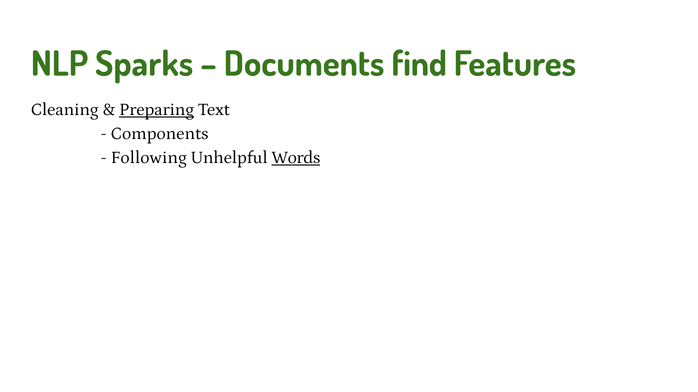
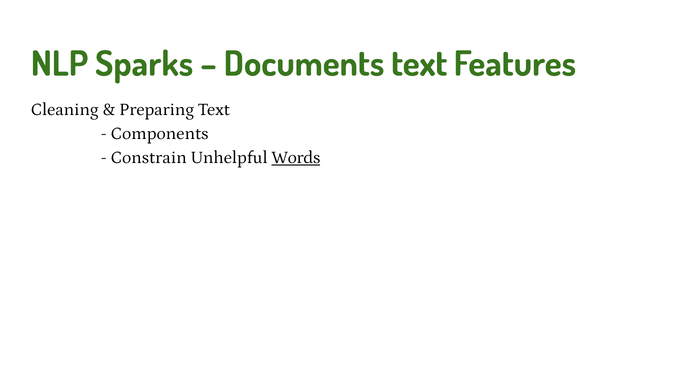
Documents find: find -> text
Preparing underline: present -> none
Following: Following -> Constrain
